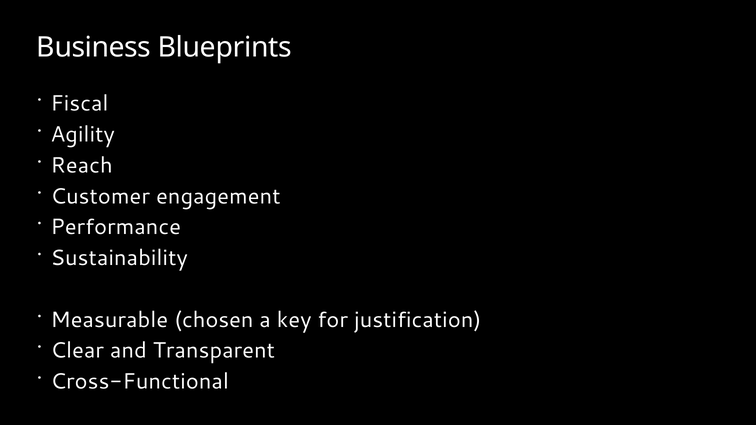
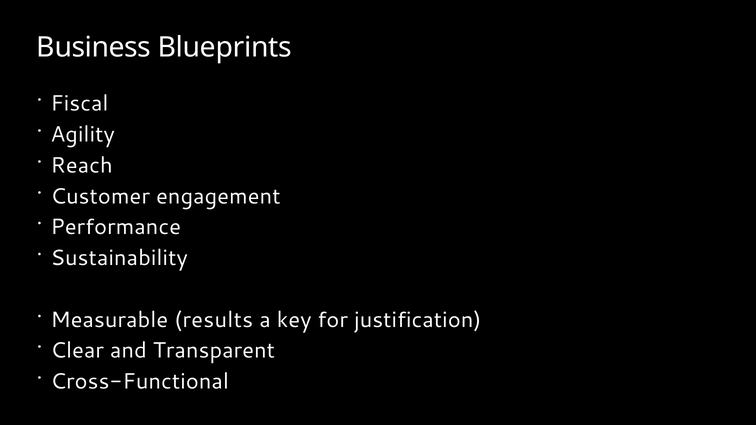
chosen: chosen -> results
